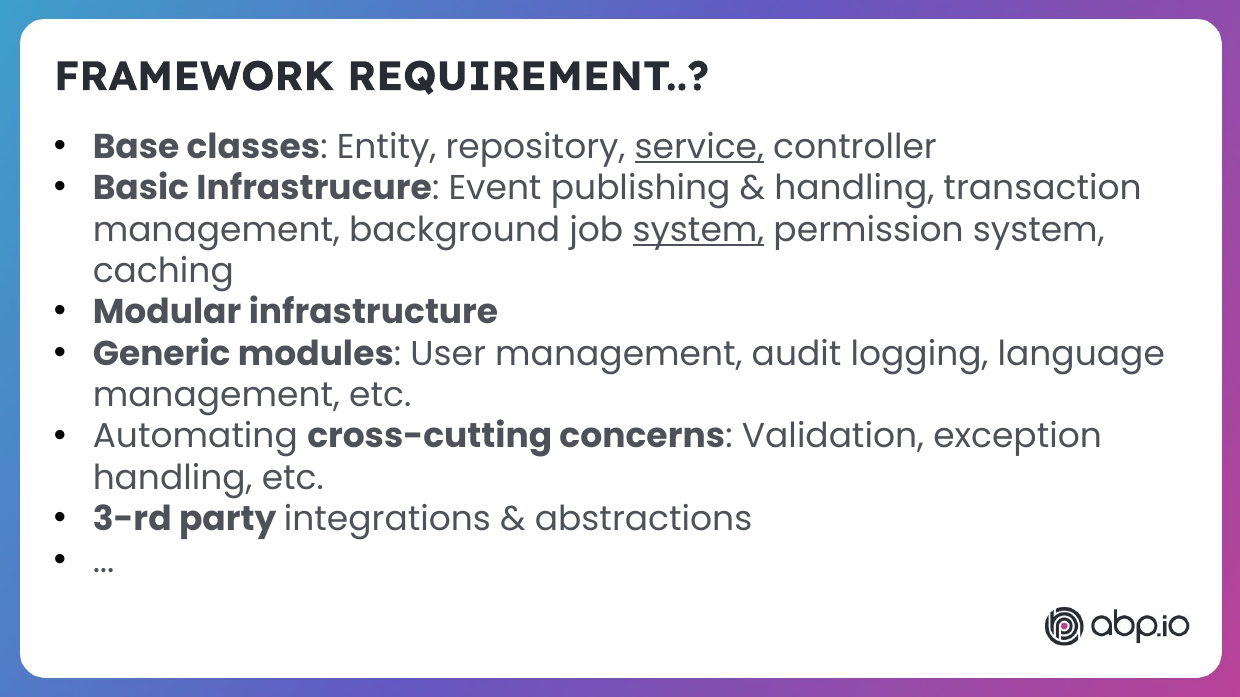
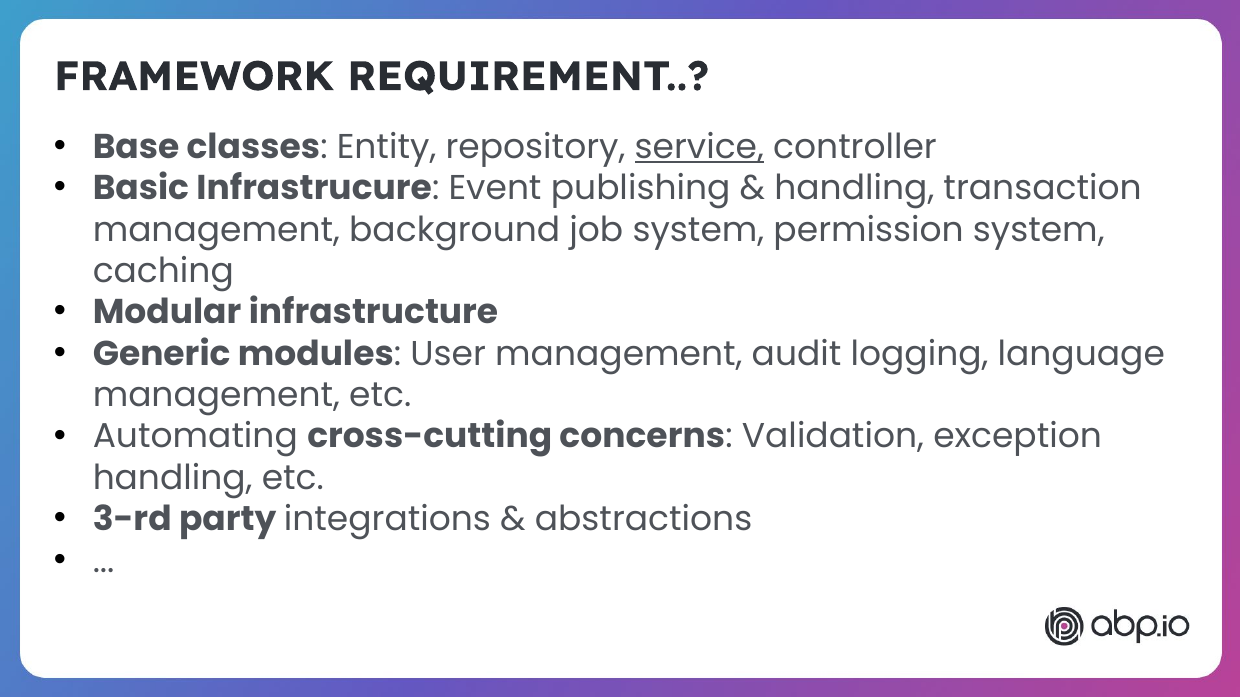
system at (698, 230) underline: present -> none
